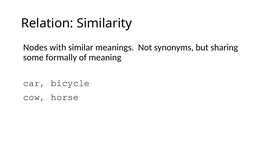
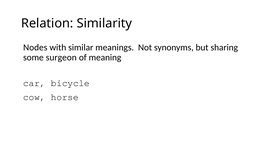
formally: formally -> surgeon
